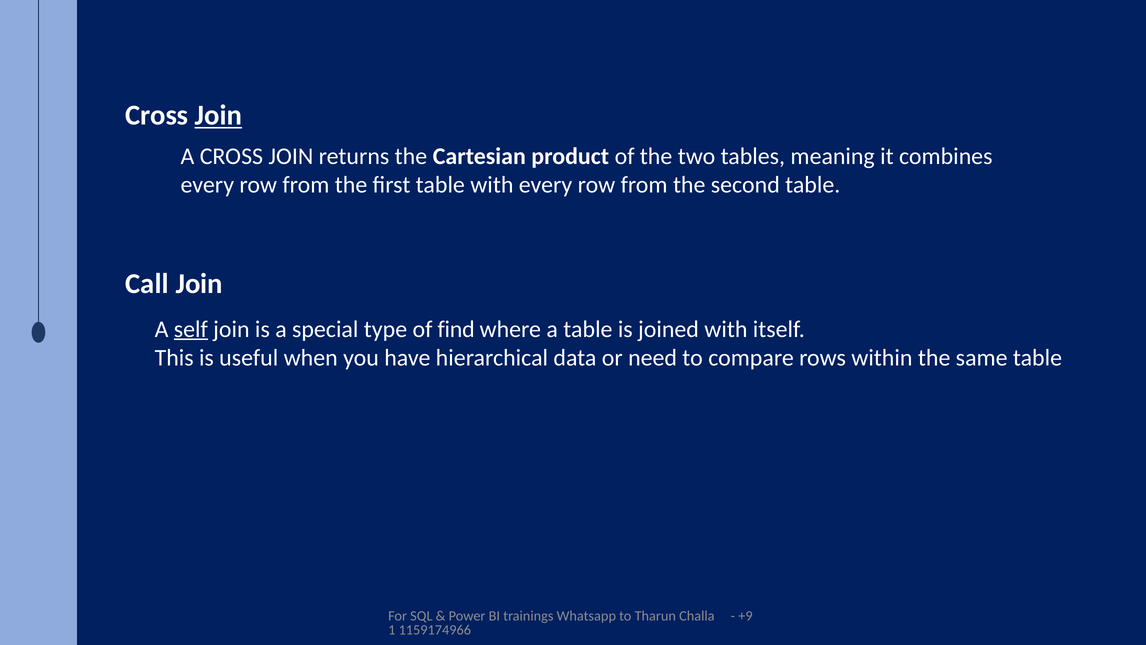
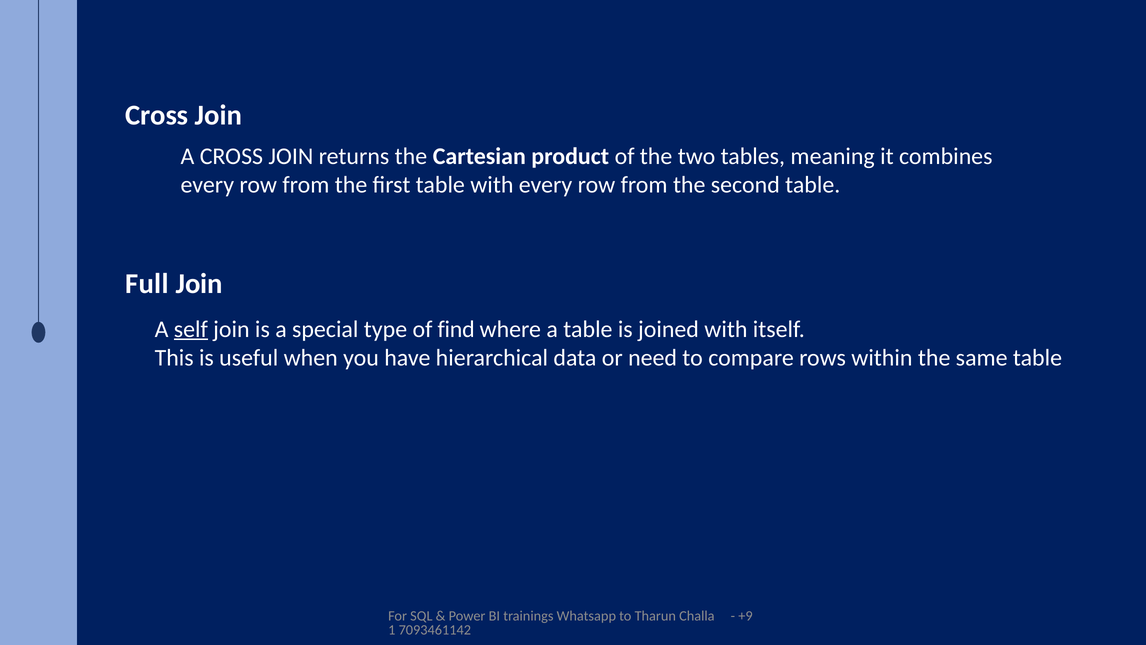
Join at (218, 115) underline: present -> none
Call: Call -> Full
1159174966: 1159174966 -> 7093461142
